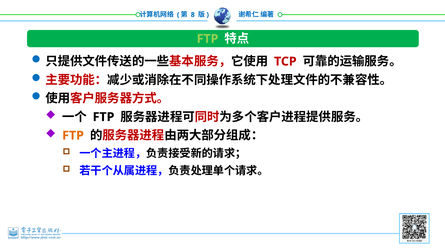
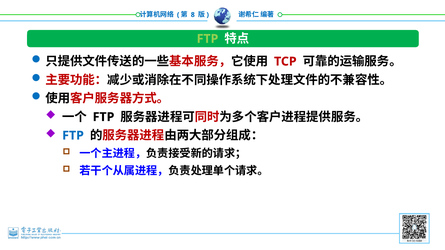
FTP at (73, 136) colour: orange -> blue
